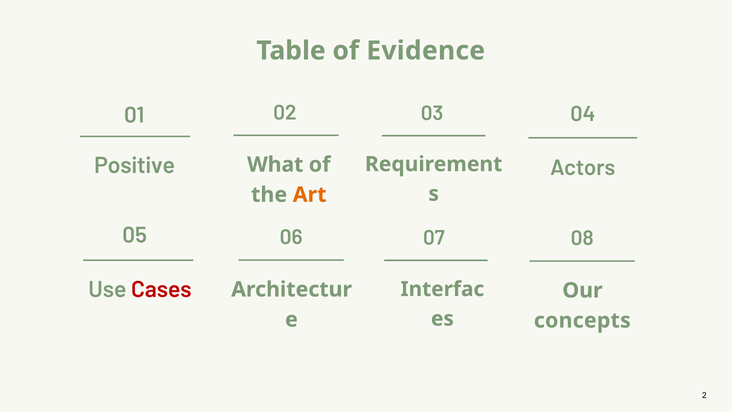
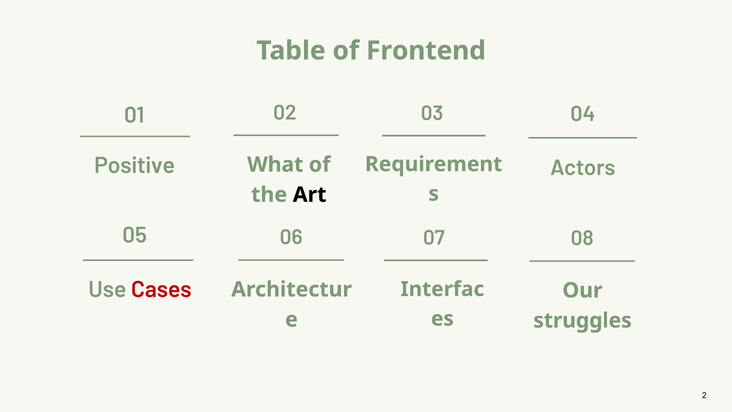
Evidence: Evidence -> Frontend
Art colour: orange -> black
concepts: concepts -> struggles
